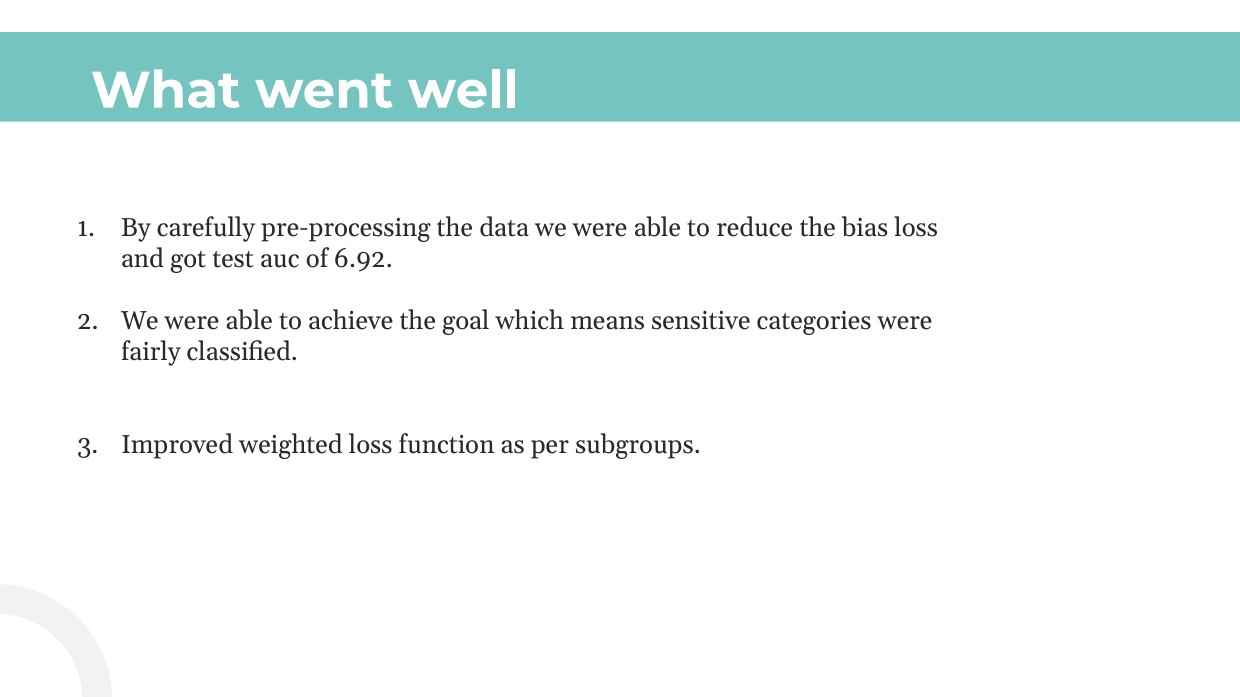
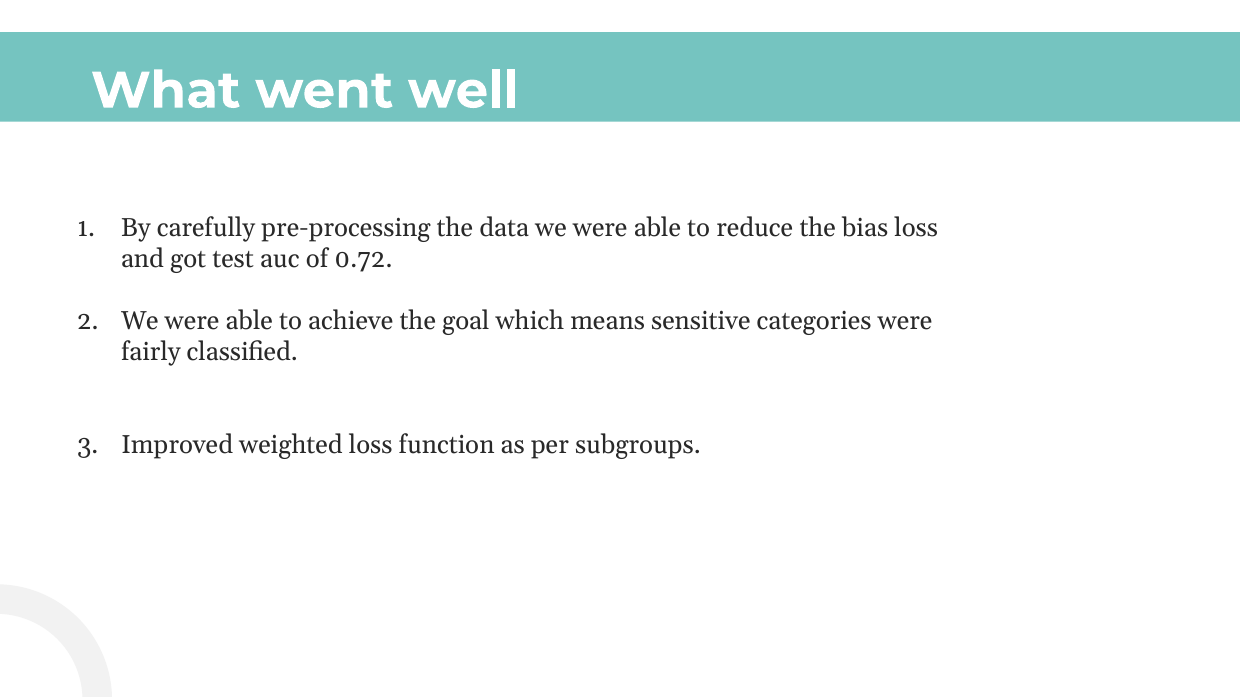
6.92: 6.92 -> 0.72
